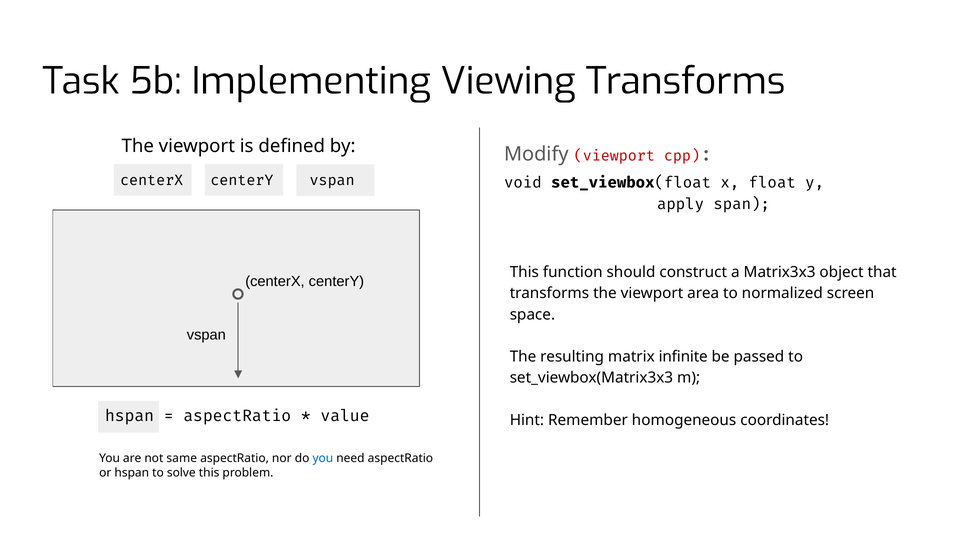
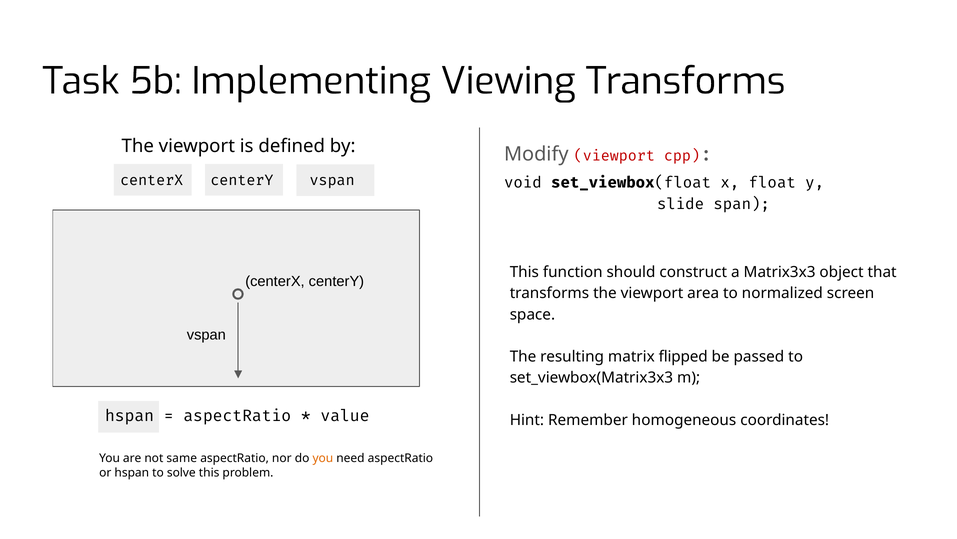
apply: apply -> slide
infinite: infinite -> flipped
you at (323, 458) colour: blue -> orange
